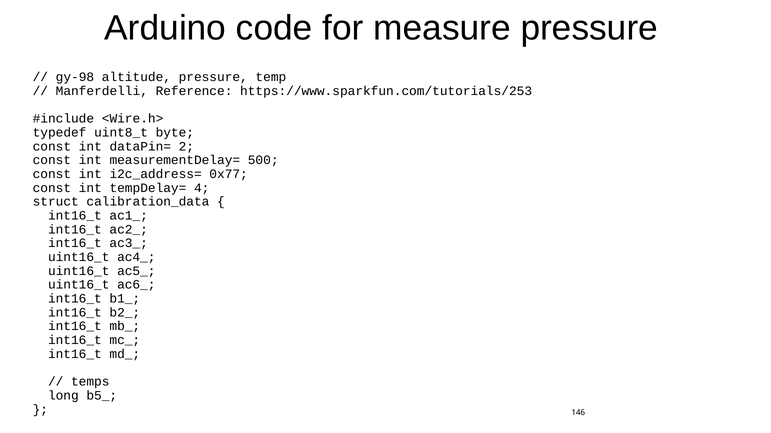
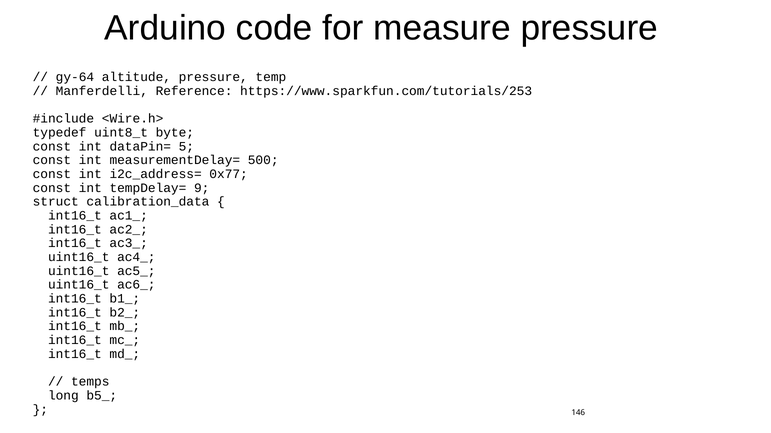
gy-98: gy-98 -> gy-64
2: 2 -> 5
4: 4 -> 9
